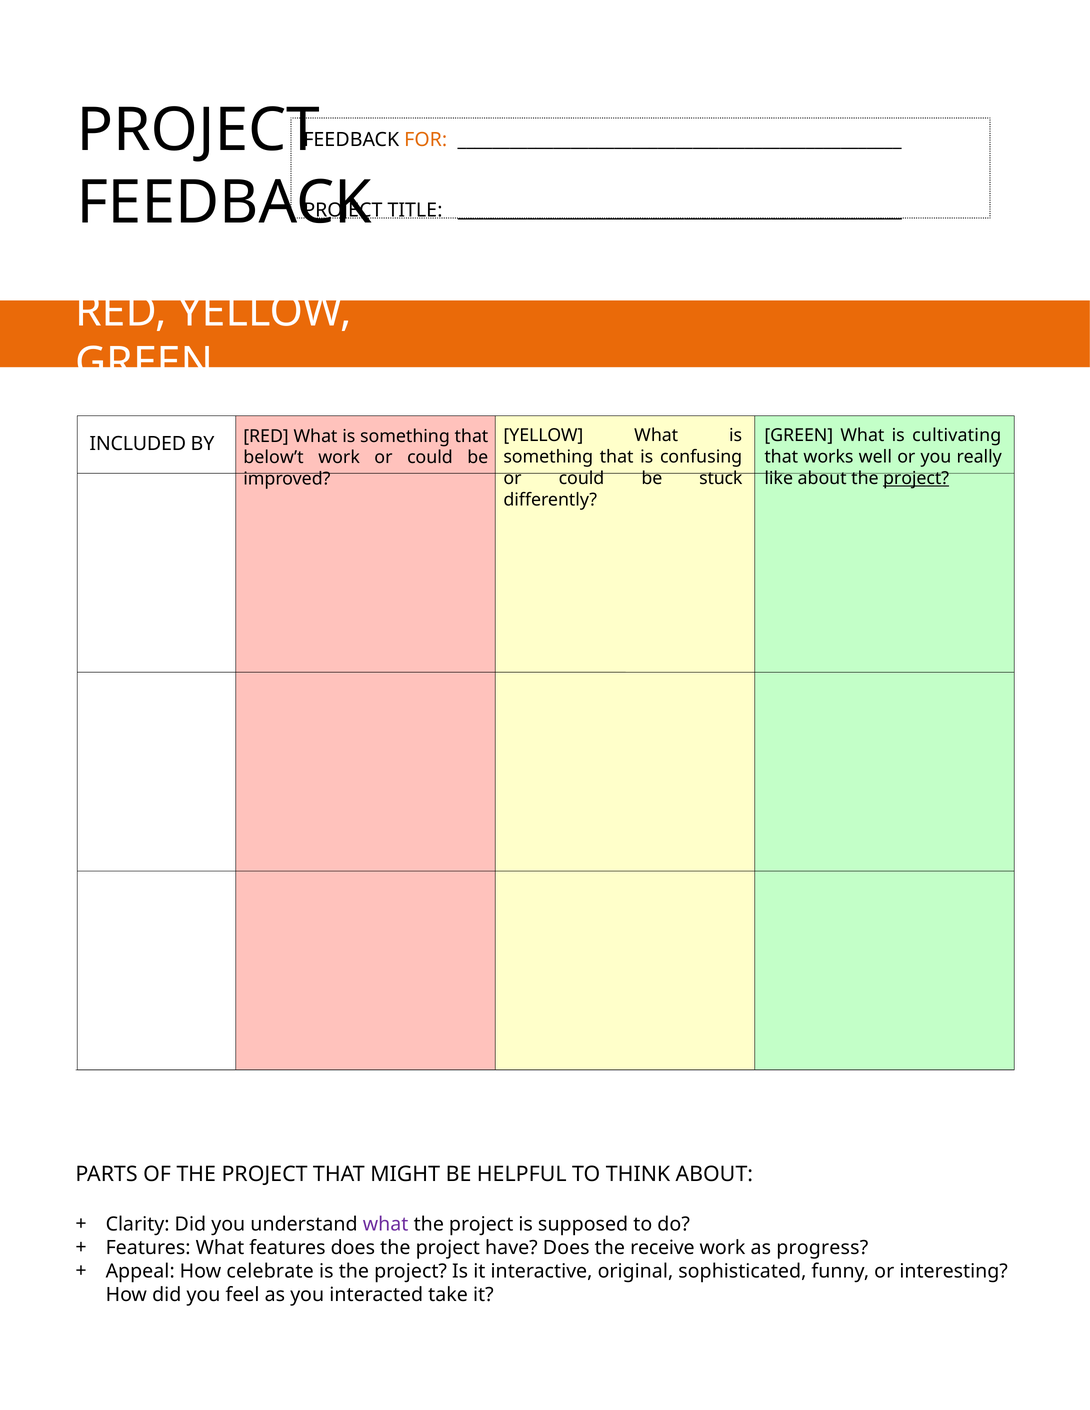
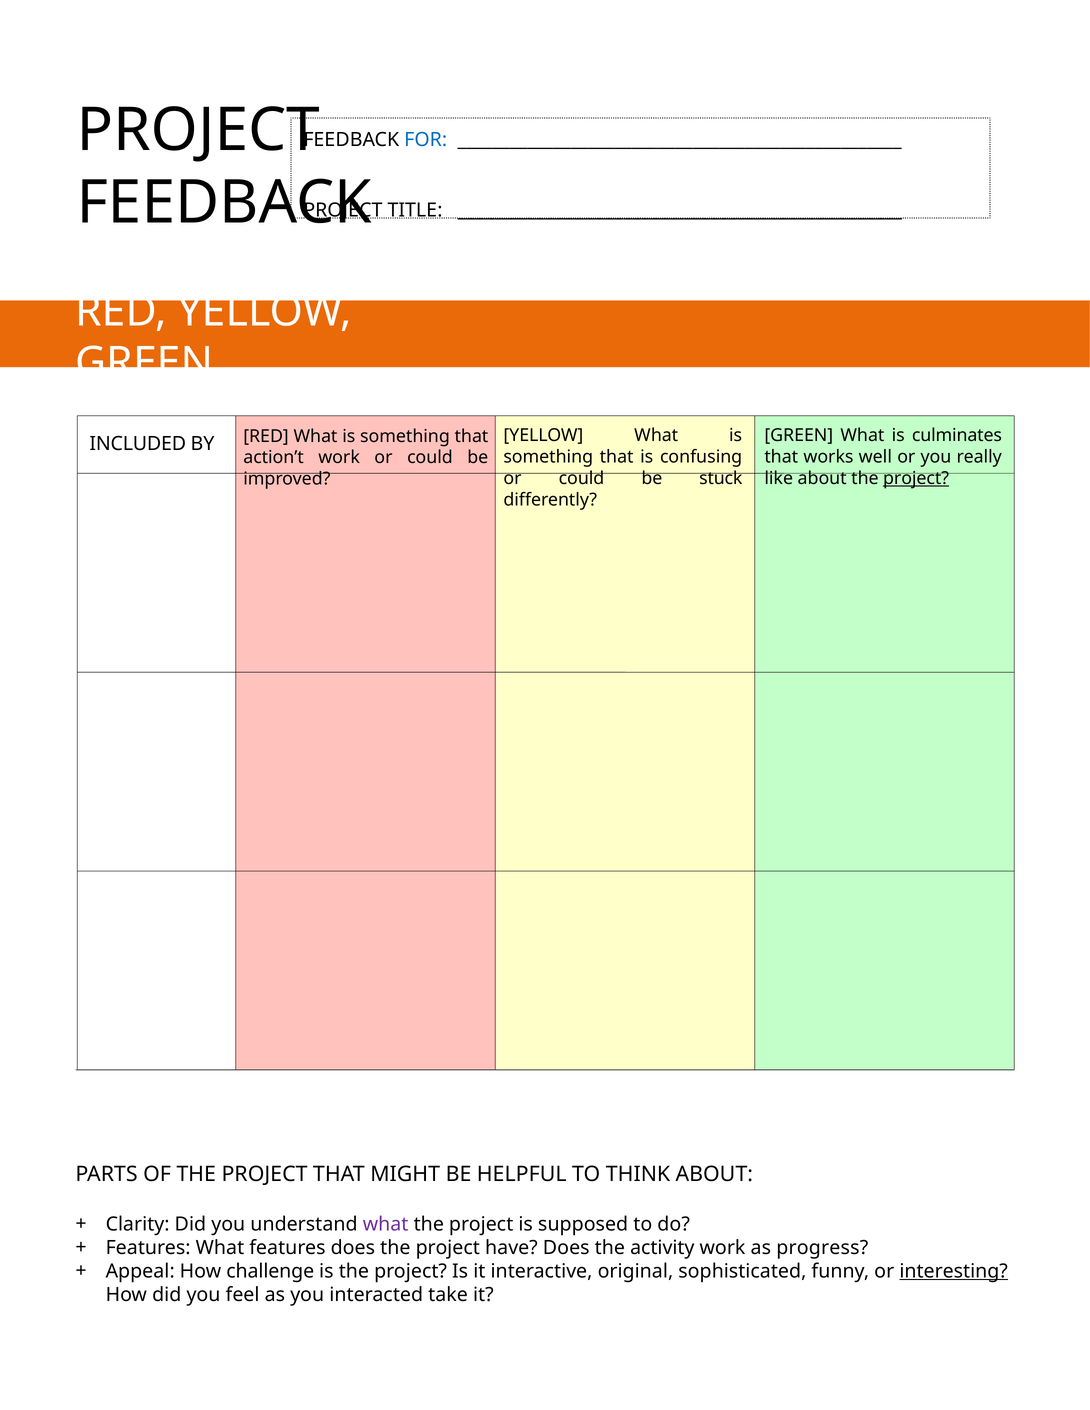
FOR colour: orange -> blue
cultivating: cultivating -> culminates
below’t: below’t -> action’t
receive: receive -> activity
celebrate: celebrate -> challenge
interesting underline: none -> present
